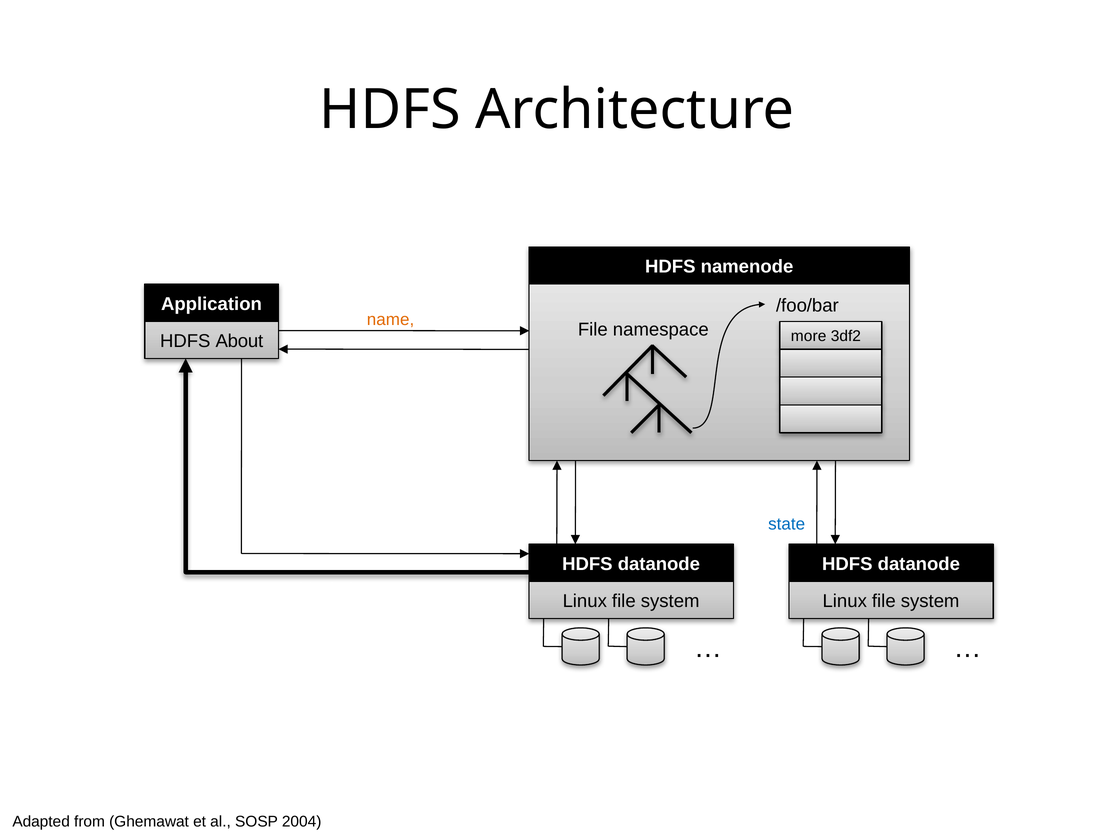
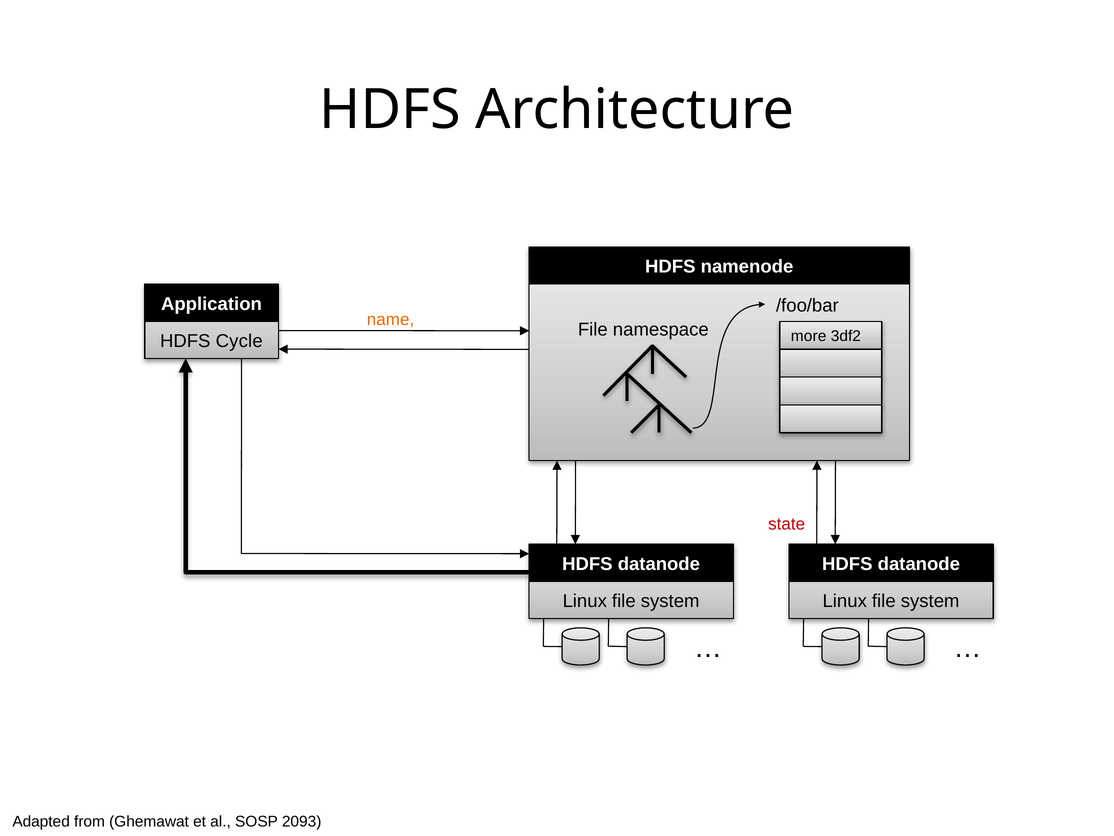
About: About -> Cycle
state colour: blue -> red
2004: 2004 -> 2093
